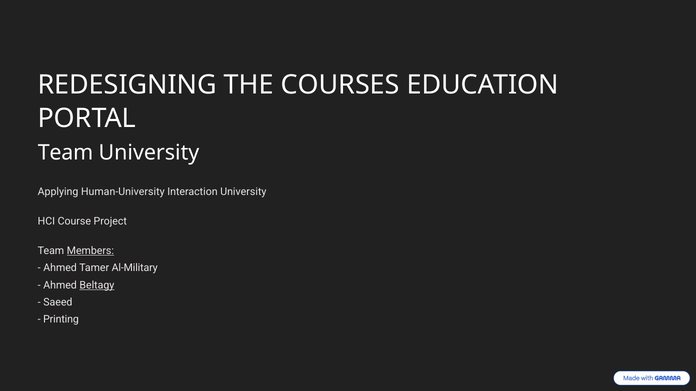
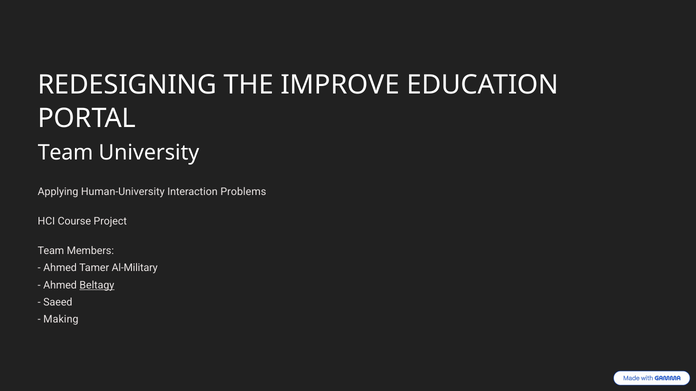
COURSES: COURSES -> IMPROVE
Interaction University: University -> Problems
Members underline: present -> none
Printing: Printing -> Making
